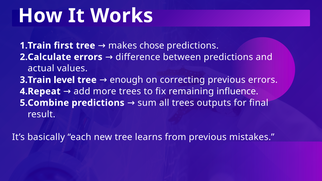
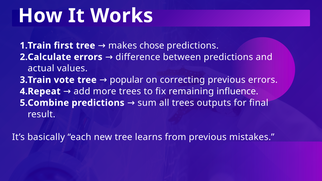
level: level -> vote
enough: enough -> popular
